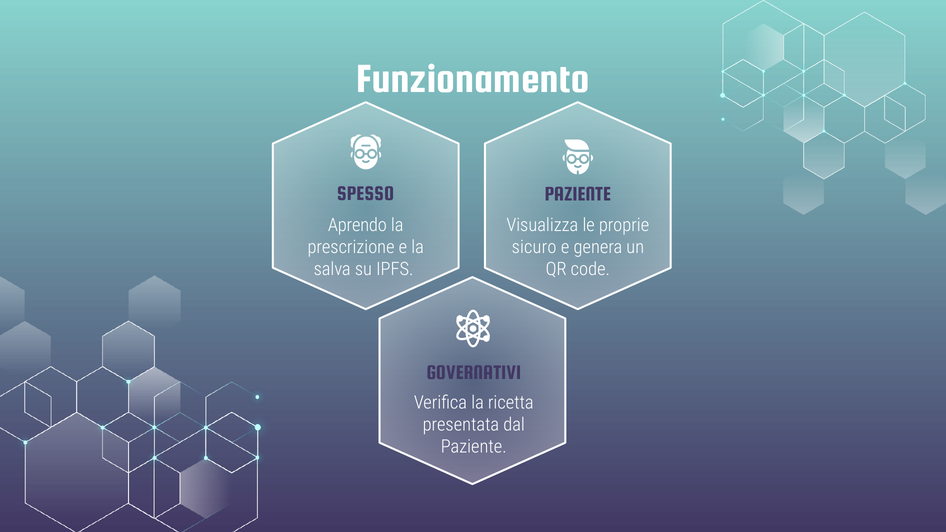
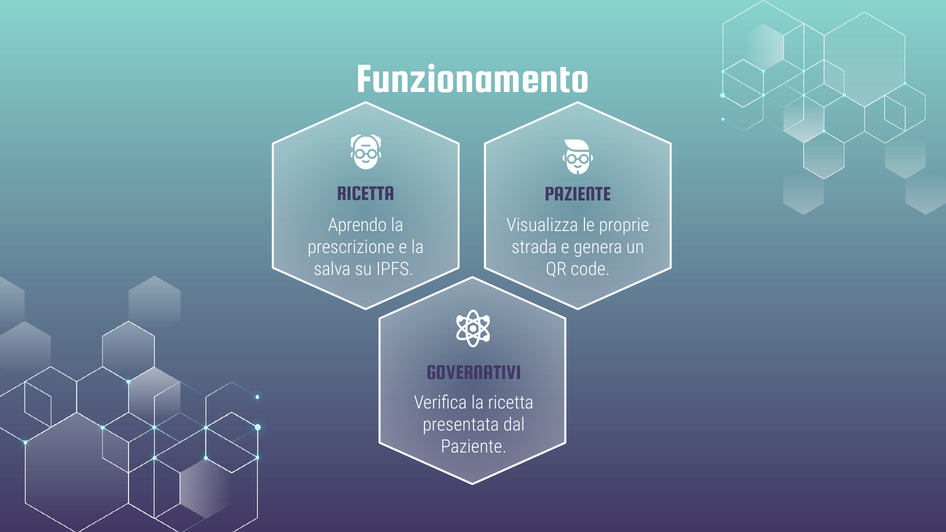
SPESSO at (366, 194): SPESSO -> RICETTA
sicuro: sicuro -> strada
